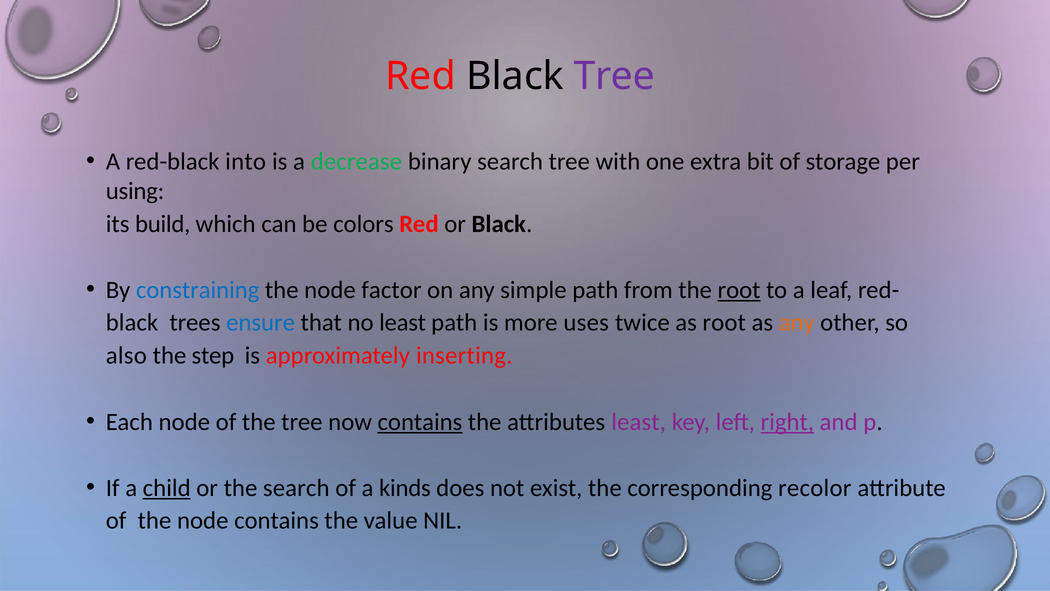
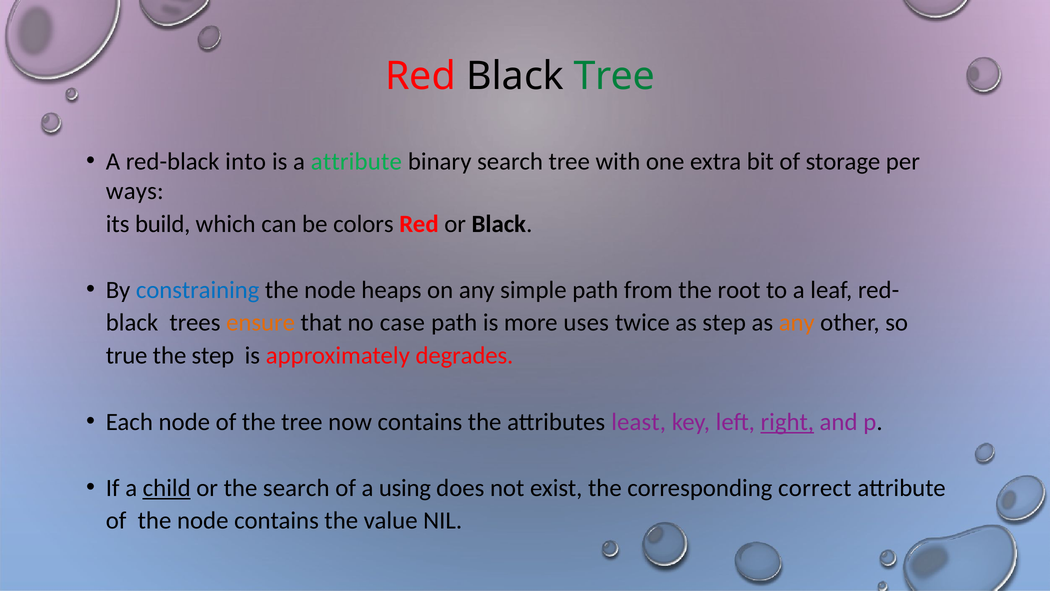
Tree at (614, 76) colour: purple -> green
a decrease: decrease -> attribute
using: using -> ways
factor: factor -> heaps
root at (739, 290) underline: present -> none
ensure colour: blue -> orange
no least: least -> case
as root: root -> step
also: also -> true
inserting: inserting -> degrades
contains at (420, 422) underline: present -> none
kinds: kinds -> using
recolor: recolor -> correct
